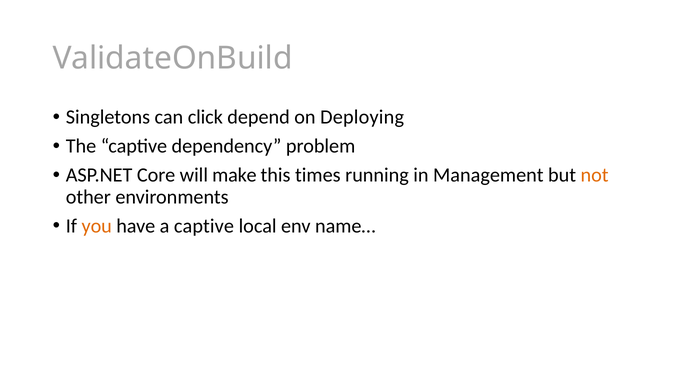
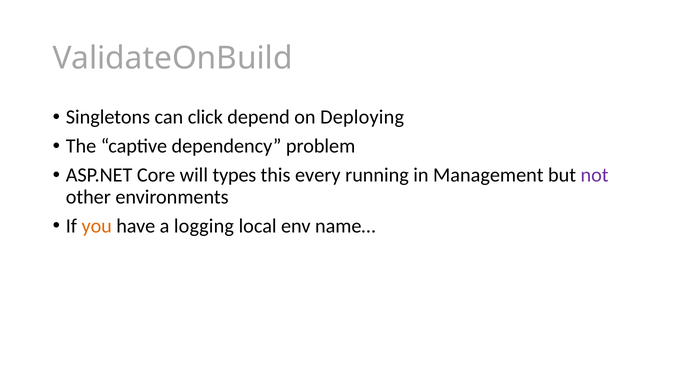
make: make -> types
times: times -> every
not colour: orange -> purple
a captive: captive -> logging
